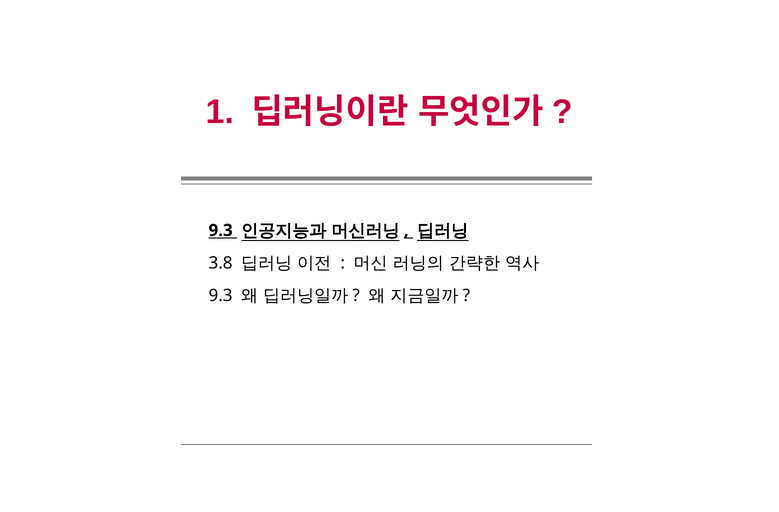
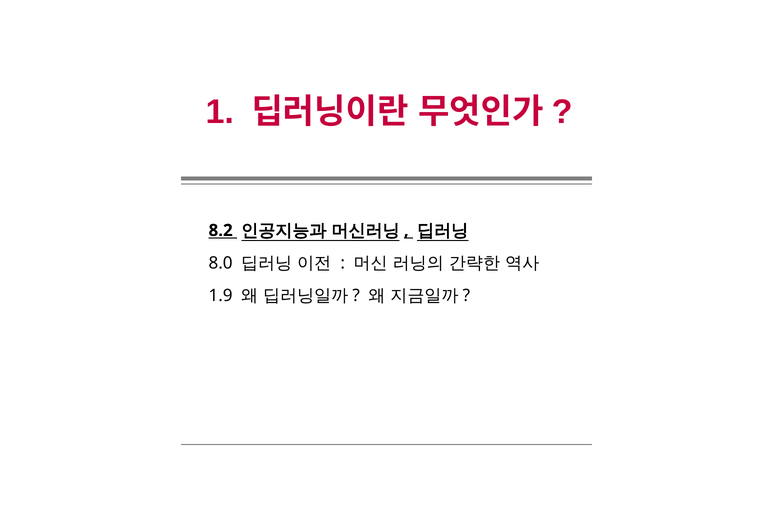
9.3 at (221, 230): 9.3 -> 8.2
3.8: 3.8 -> 8.0
9.3 at (221, 295): 9.3 -> 1.9
